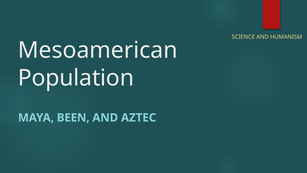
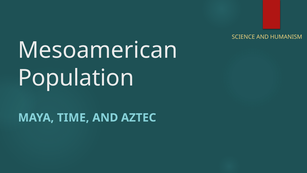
BEEN: BEEN -> TIME
